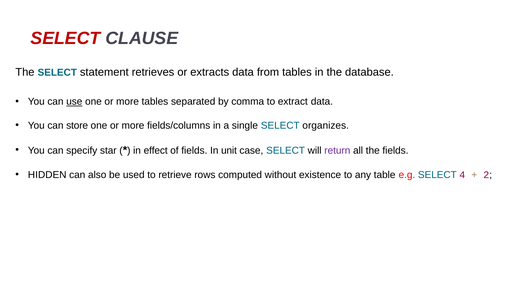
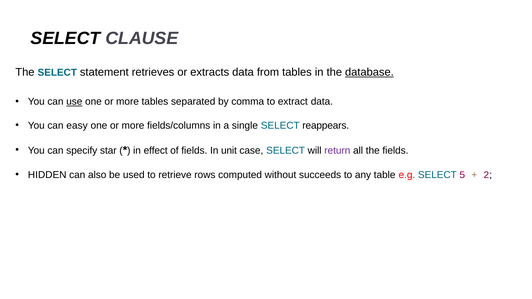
SELECT at (65, 38) colour: red -> black
database underline: none -> present
store: store -> easy
organizes: organizes -> reappears
existence: existence -> succeeds
4: 4 -> 5
